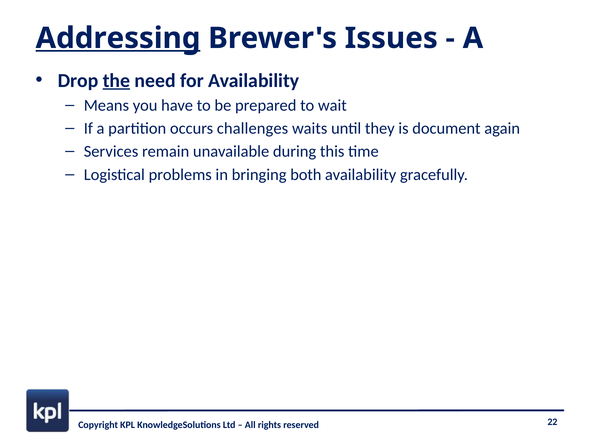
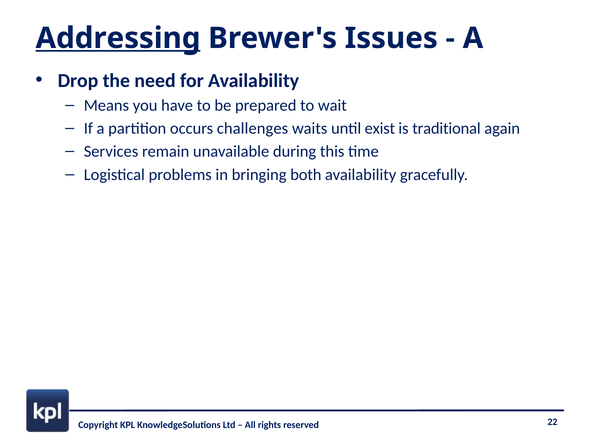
the underline: present -> none
they: they -> exist
document: document -> traditional
